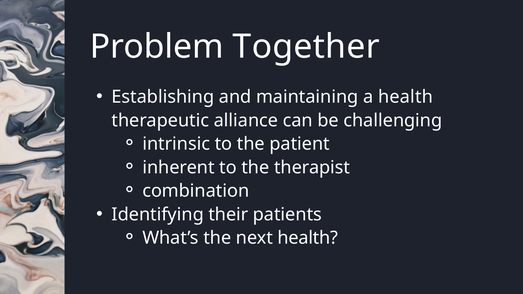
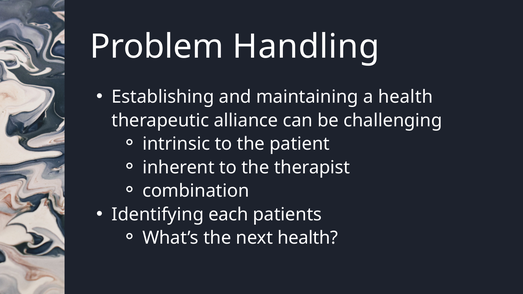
Together: Together -> Handling
their: their -> each
